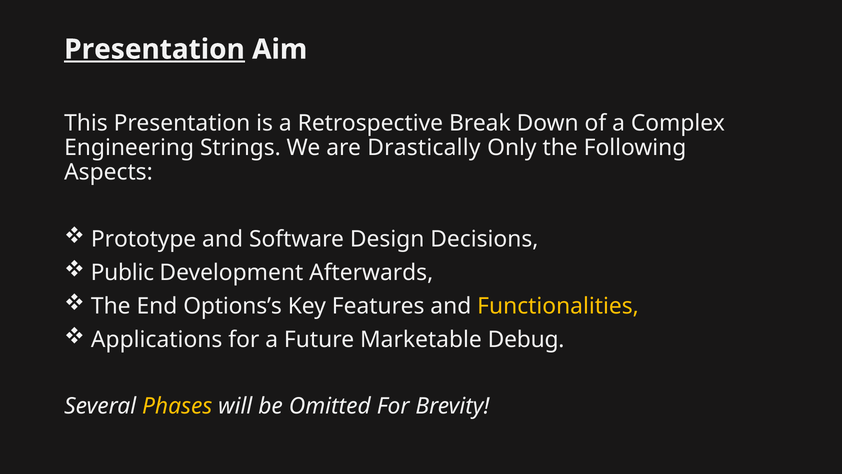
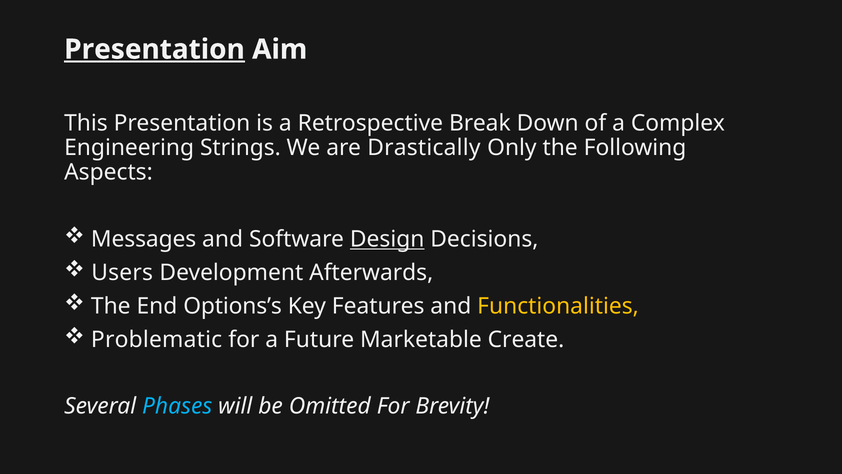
Prototype: Prototype -> Messages
Design underline: none -> present
Public: Public -> Users
Applications: Applications -> Problematic
Debug: Debug -> Create
Phases colour: yellow -> light blue
